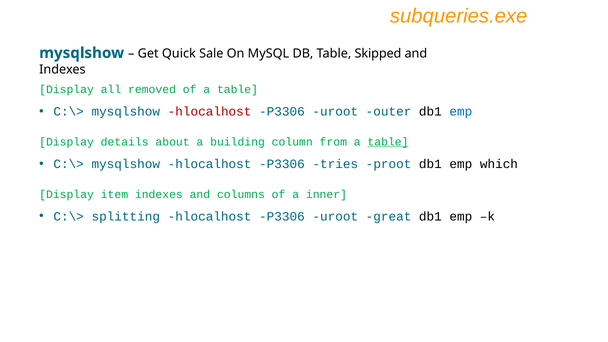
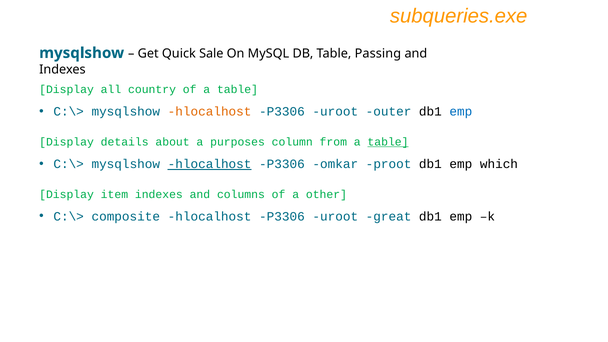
Skipped: Skipped -> Passing
removed: removed -> country
hlocalhost at (210, 112) colour: red -> orange
building: building -> purposes
hlocalhost at (210, 164) underline: none -> present
tries: tries -> omkar
inner: inner -> other
splitting: splitting -> composite
